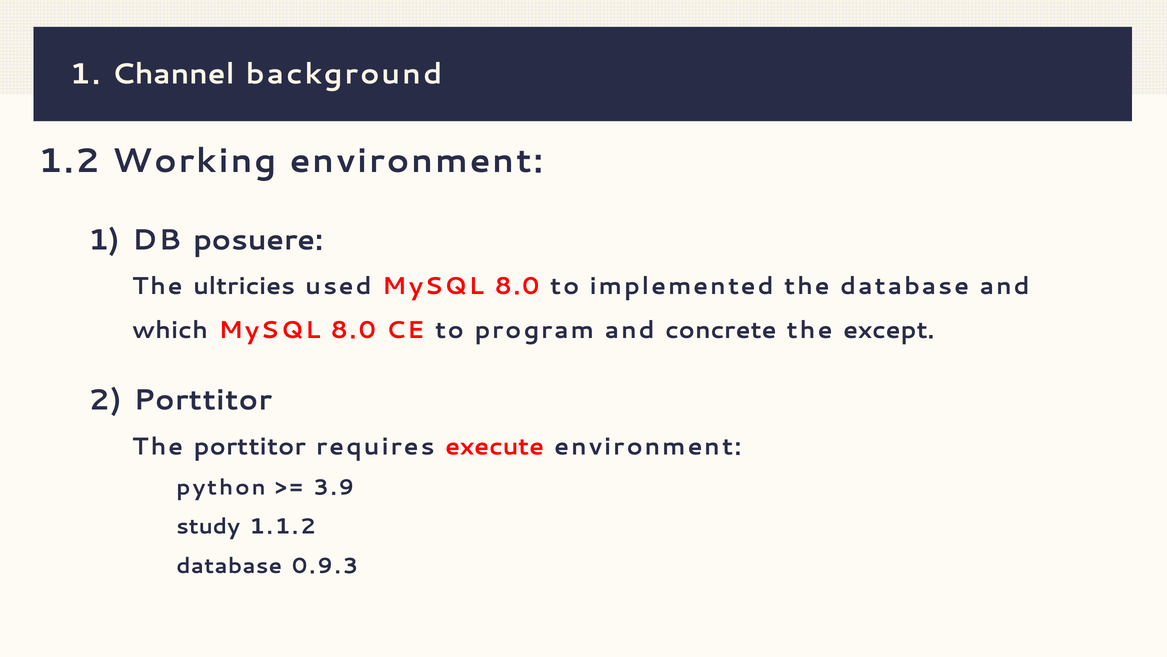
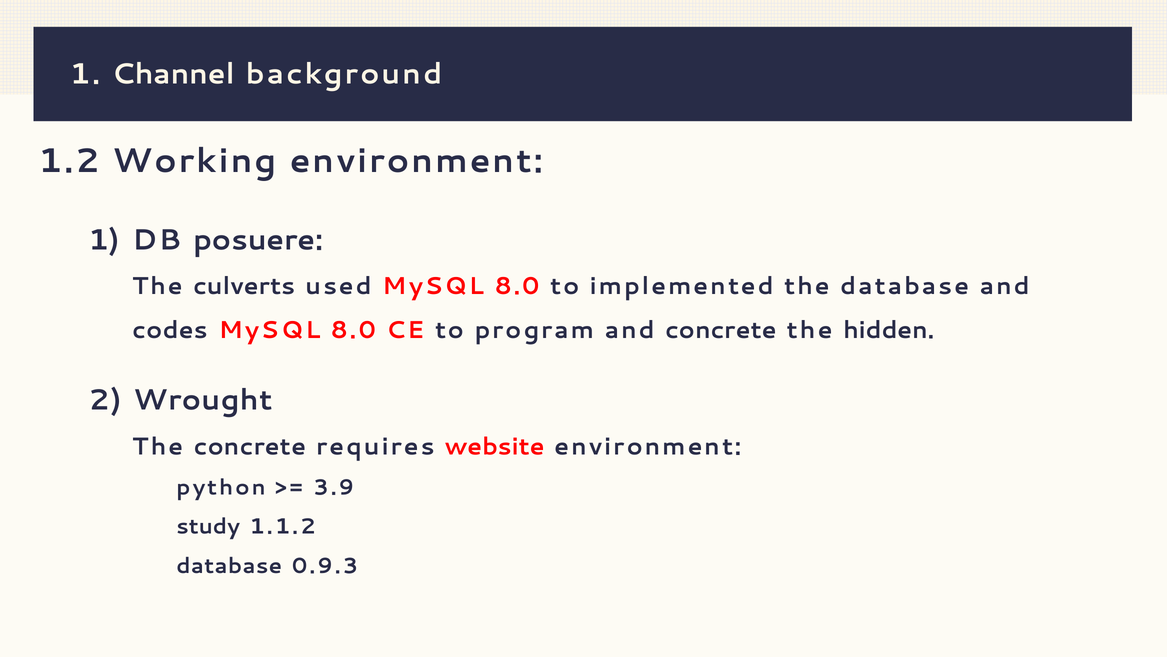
ultricies: ultricies -> culverts
which: which -> codes
except: except -> hidden
2 Porttitor: Porttitor -> Wrought
The porttitor: porttitor -> concrete
execute: execute -> website
